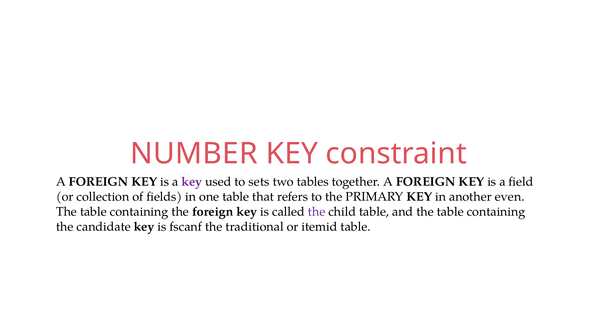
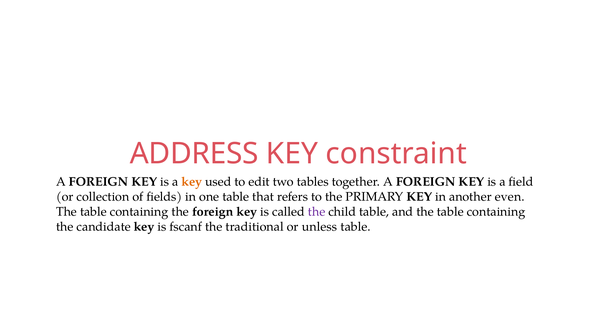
NUMBER: NUMBER -> ADDRESS
key at (192, 182) colour: purple -> orange
sets: sets -> edit
itemid: itemid -> unless
